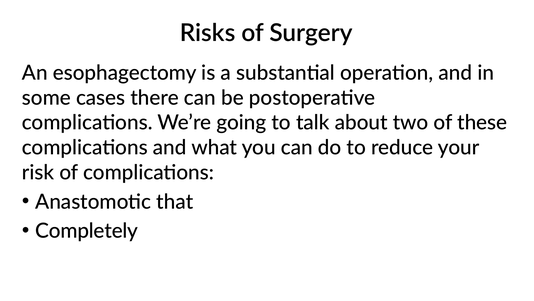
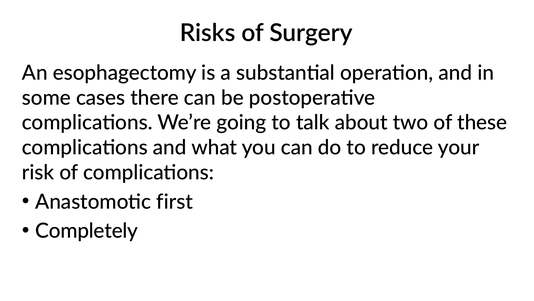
that: that -> first
